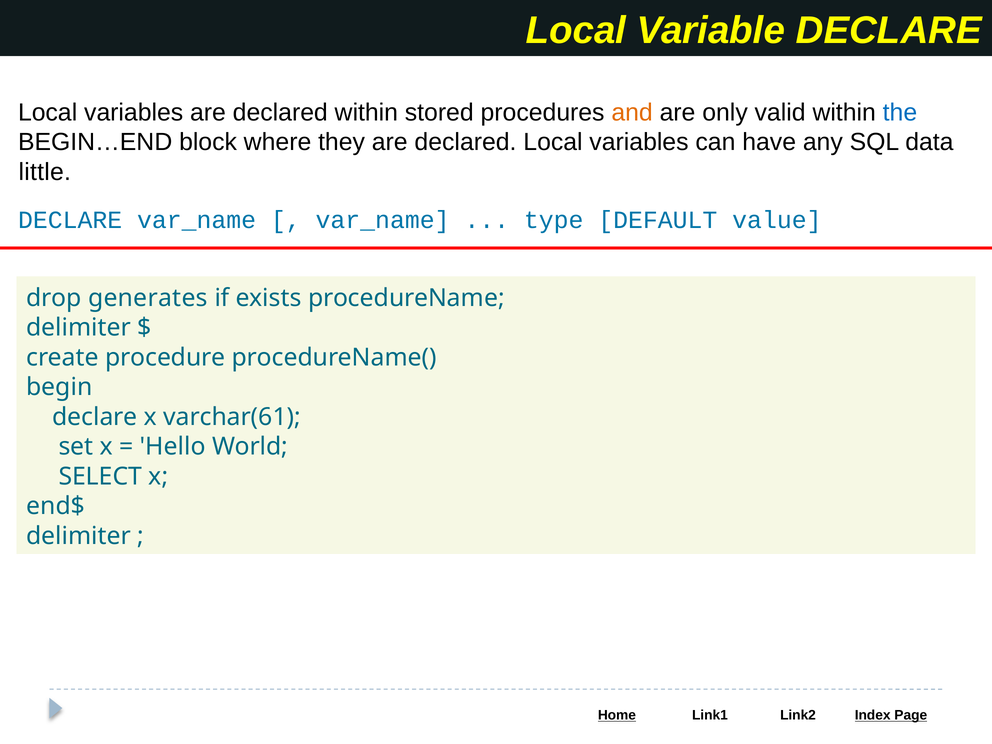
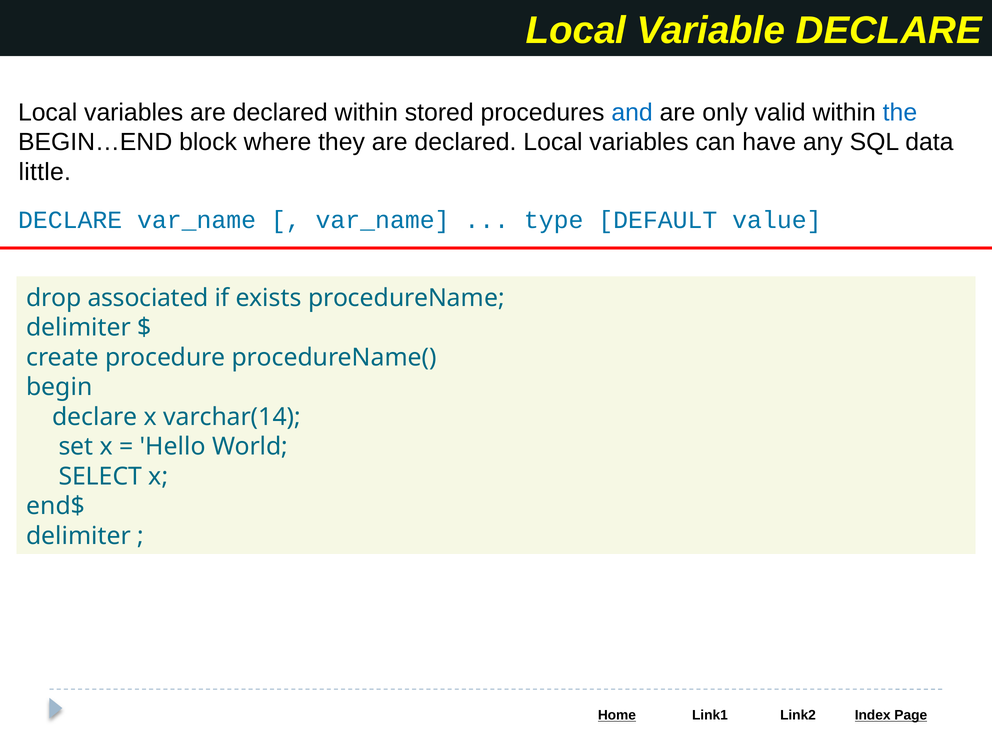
and colour: orange -> blue
generates: generates -> associated
varchar(61: varchar(61 -> varchar(14
